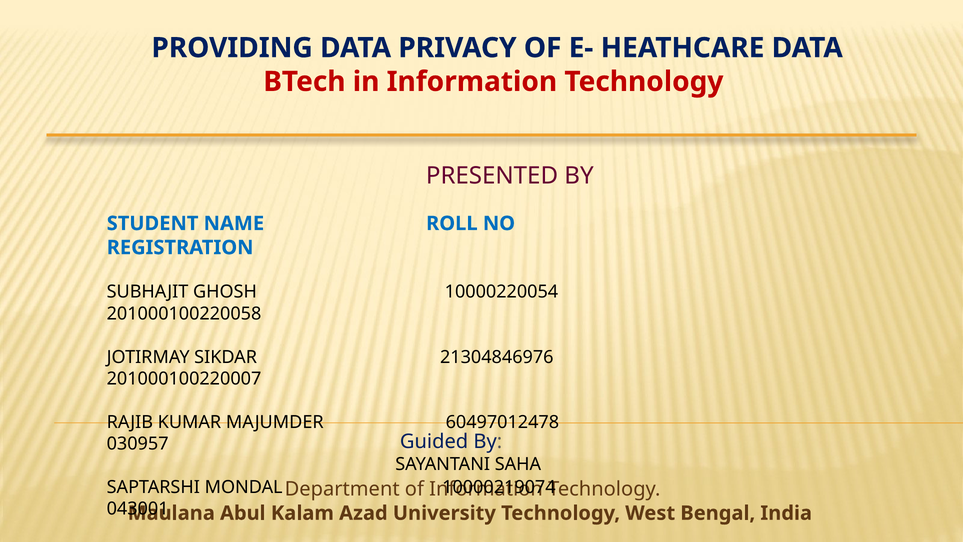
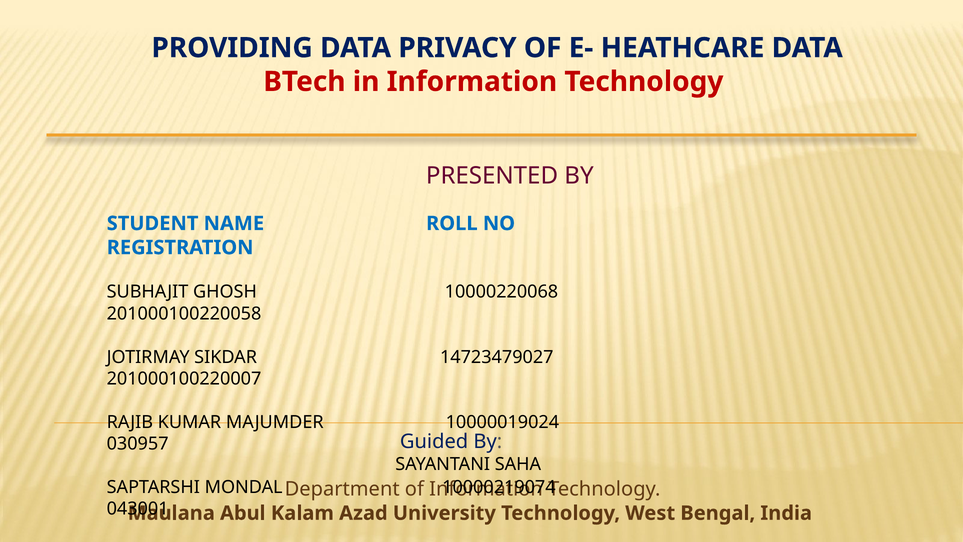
10000220054: 10000220054 -> 10000220068
21304846976: 21304846976 -> 14723479027
60497012478: 60497012478 -> 10000019024
